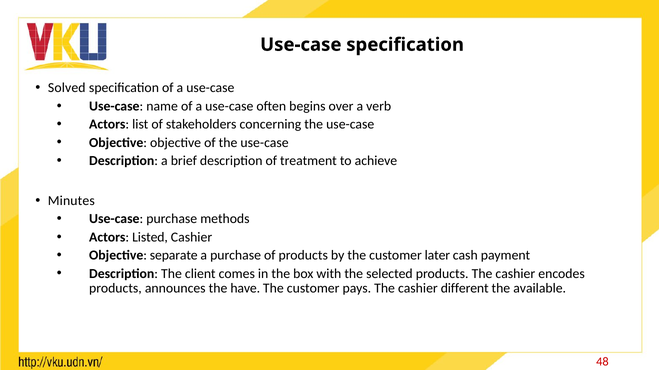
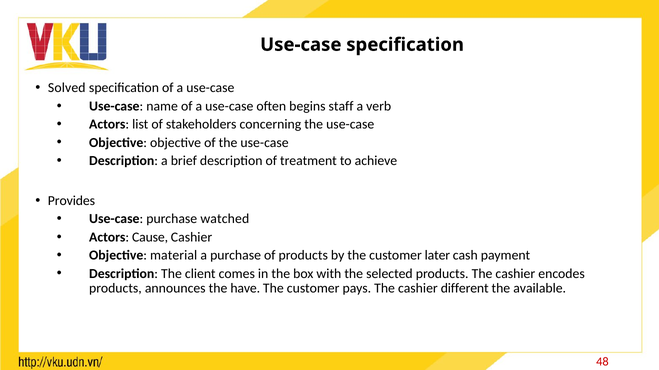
over: over -> staff
Minutes: Minutes -> Provides
methods: methods -> watched
Listed: Listed -> Cause
separate: separate -> material
